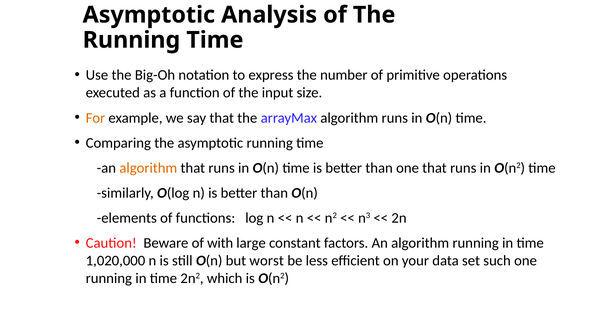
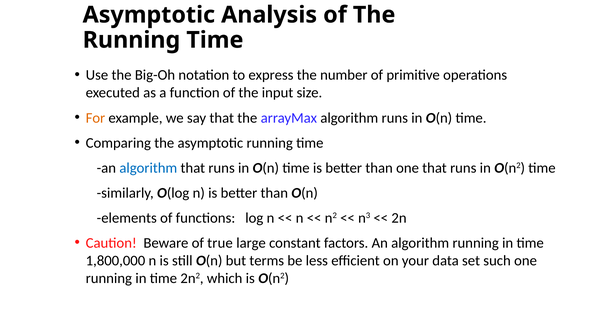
algorithm at (148, 168) colour: orange -> blue
with: with -> true
1,020,000: 1,020,000 -> 1,800,000
worst: worst -> terms
